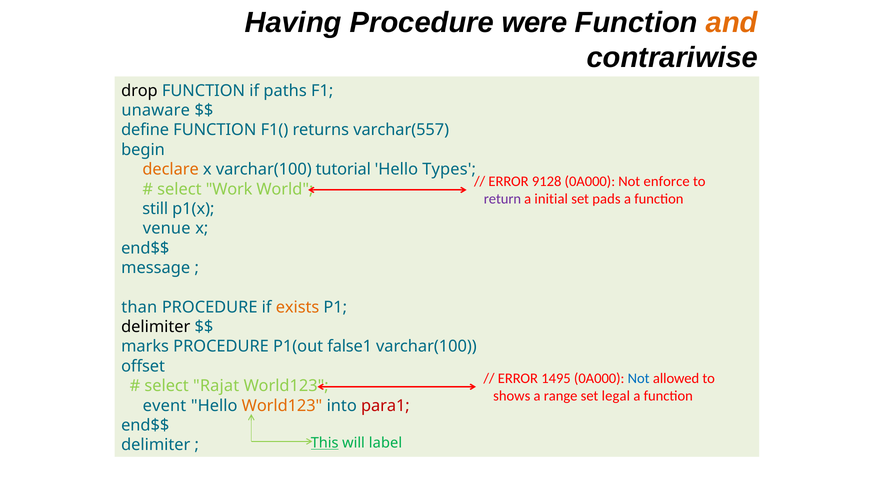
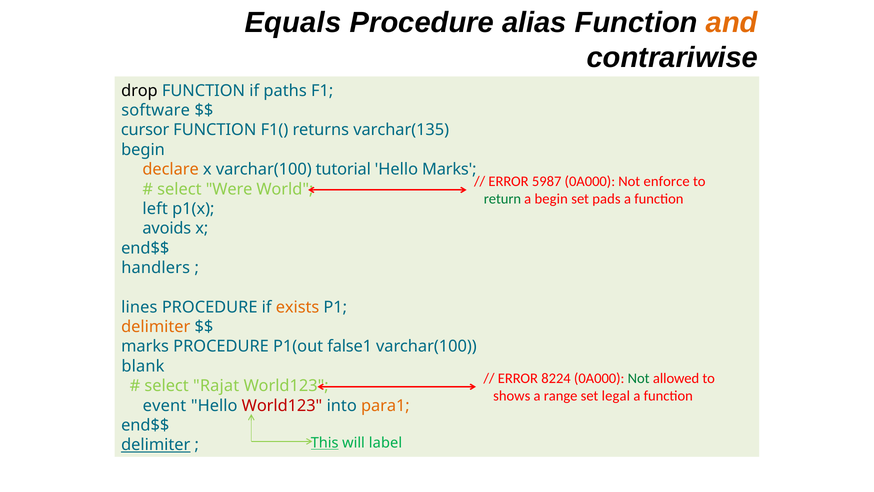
Having: Having -> Equals
were: were -> alias
unaware: unaware -> software
define: define -> cursor
varchar(557: varchar(557 -> varchar(135
Hello Types: Types -> Marks
9128: 9128 -> 5987
Work: Work -> Were
return colour: purple -> green
a initial: initial -> begin
still: still -> left
venue: venue -> avoids
message: message -> handlers
than: than -> lines
delimiter at (156, 327) colour: black -> orange
offset: offset -> blank
1495: 1495 -> 8224
Not at (639, 378) colour: blue -> green
World123 at (282, 405) colour: orange -> red
para1 colour: red -> orange
delimiter at (156, 445) underline: none -> present
